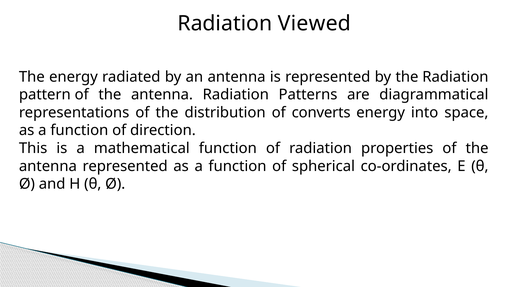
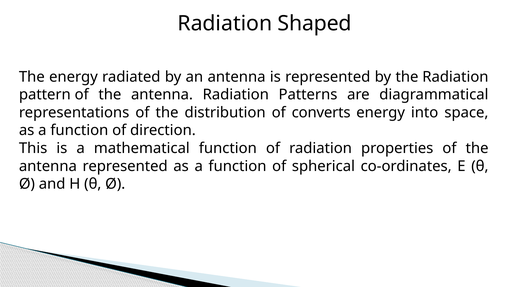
Viewed: Viewed -> Shaped
